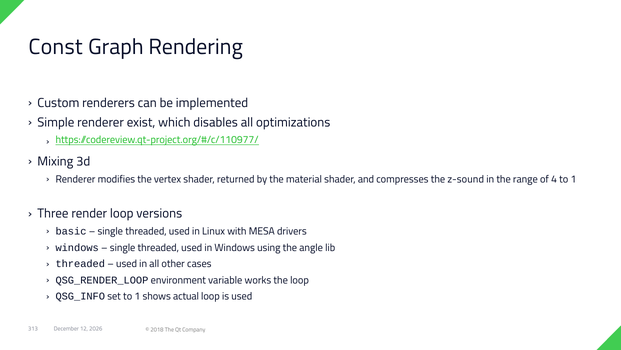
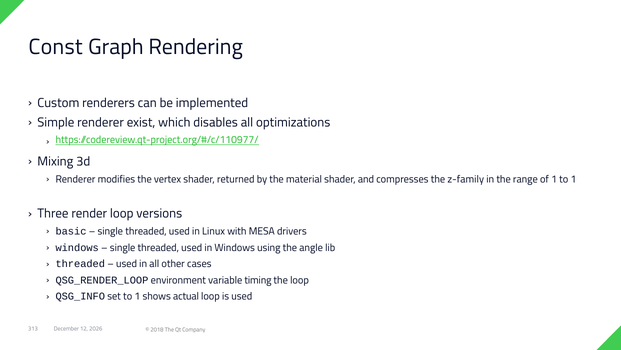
z-sound: z-sound -> z-family
of 4: 4 -> 1
works: works -> timing
